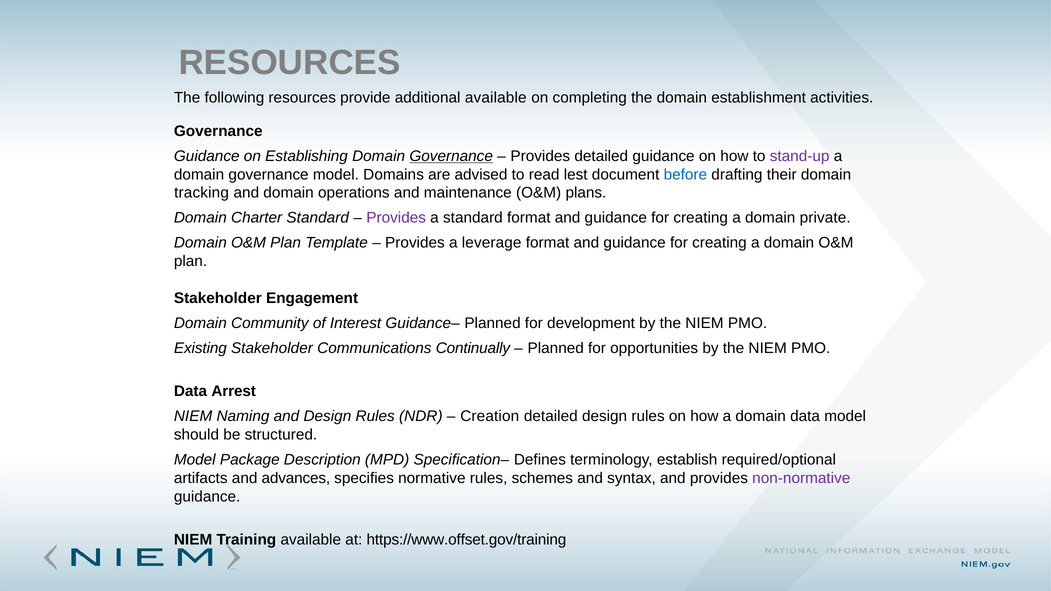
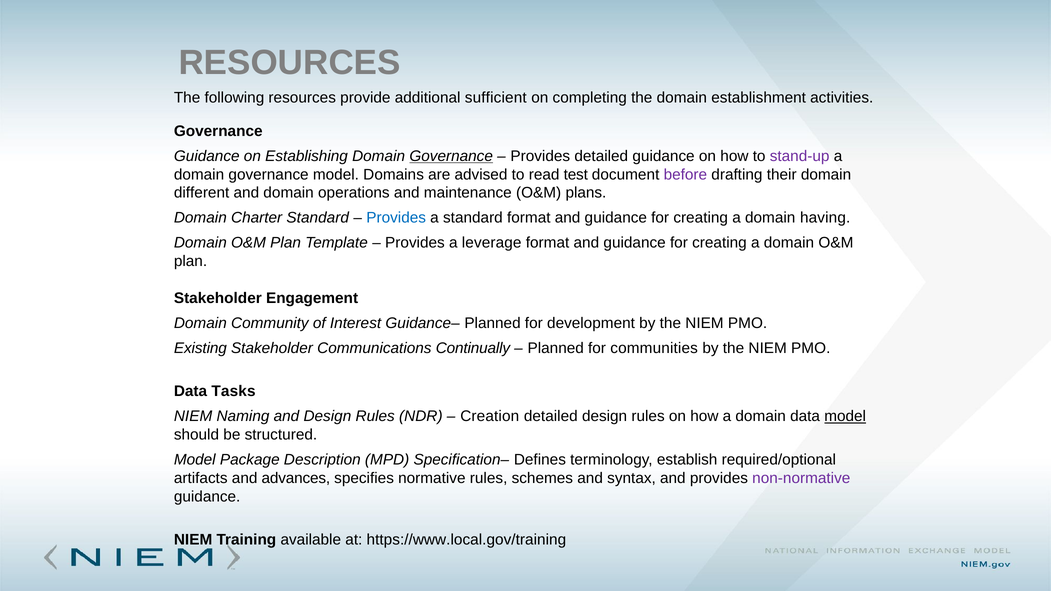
additional available: available -> sufficient
lest: lest -> test
before colour: blue -> purple
tracking: tracking -> different
Provides at (396, 218) colour: purple -> blue
private: private -> having
opportunities: opportunities -> communities
Arrest: Arrest -> Tasks
model at (845, 416) underline: none -> present
https://www.offset.gov/training: https://www.offset.gov/training -> https://www.local.gov/training
